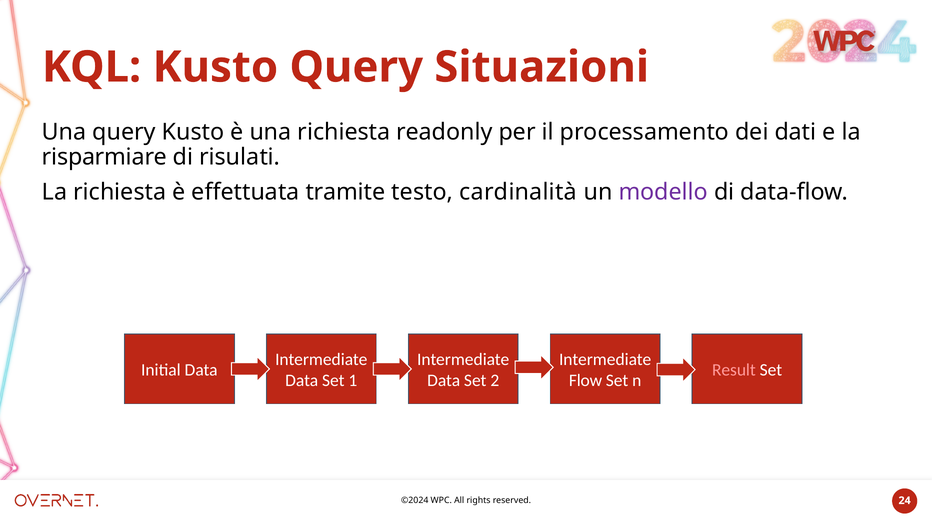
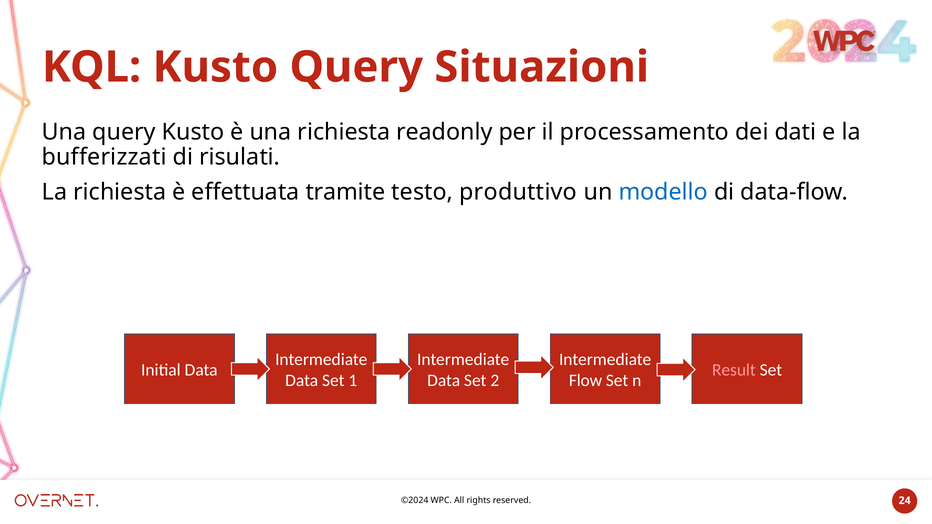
risparmiare: risparmiare -> bufferizzati
cardinalità: cardinalità -> produttivo
modello colour: purple -> blue
